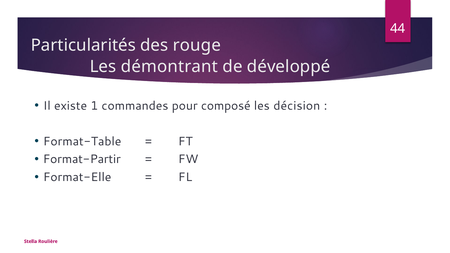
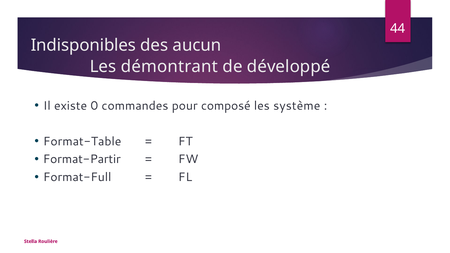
Particularités: Particularités -> Indisponibles
rouge: rouge -> aucun
1: 1 -> 0
décision: décision -> système
Format-Elle: Format-Elle -> Format-Full
